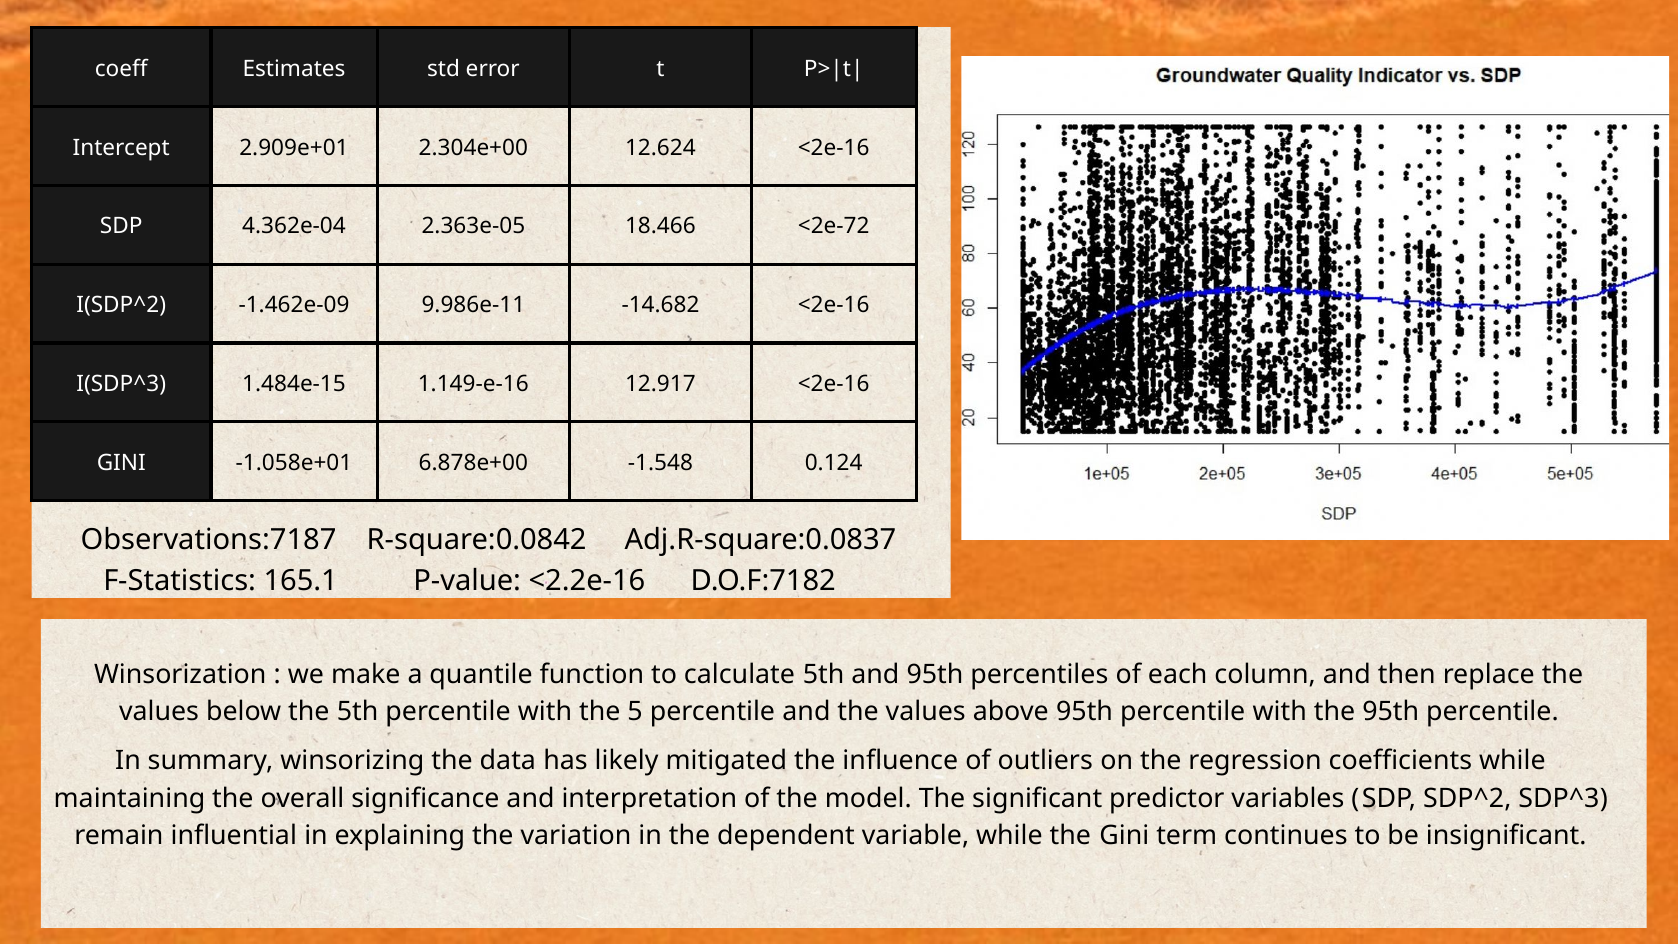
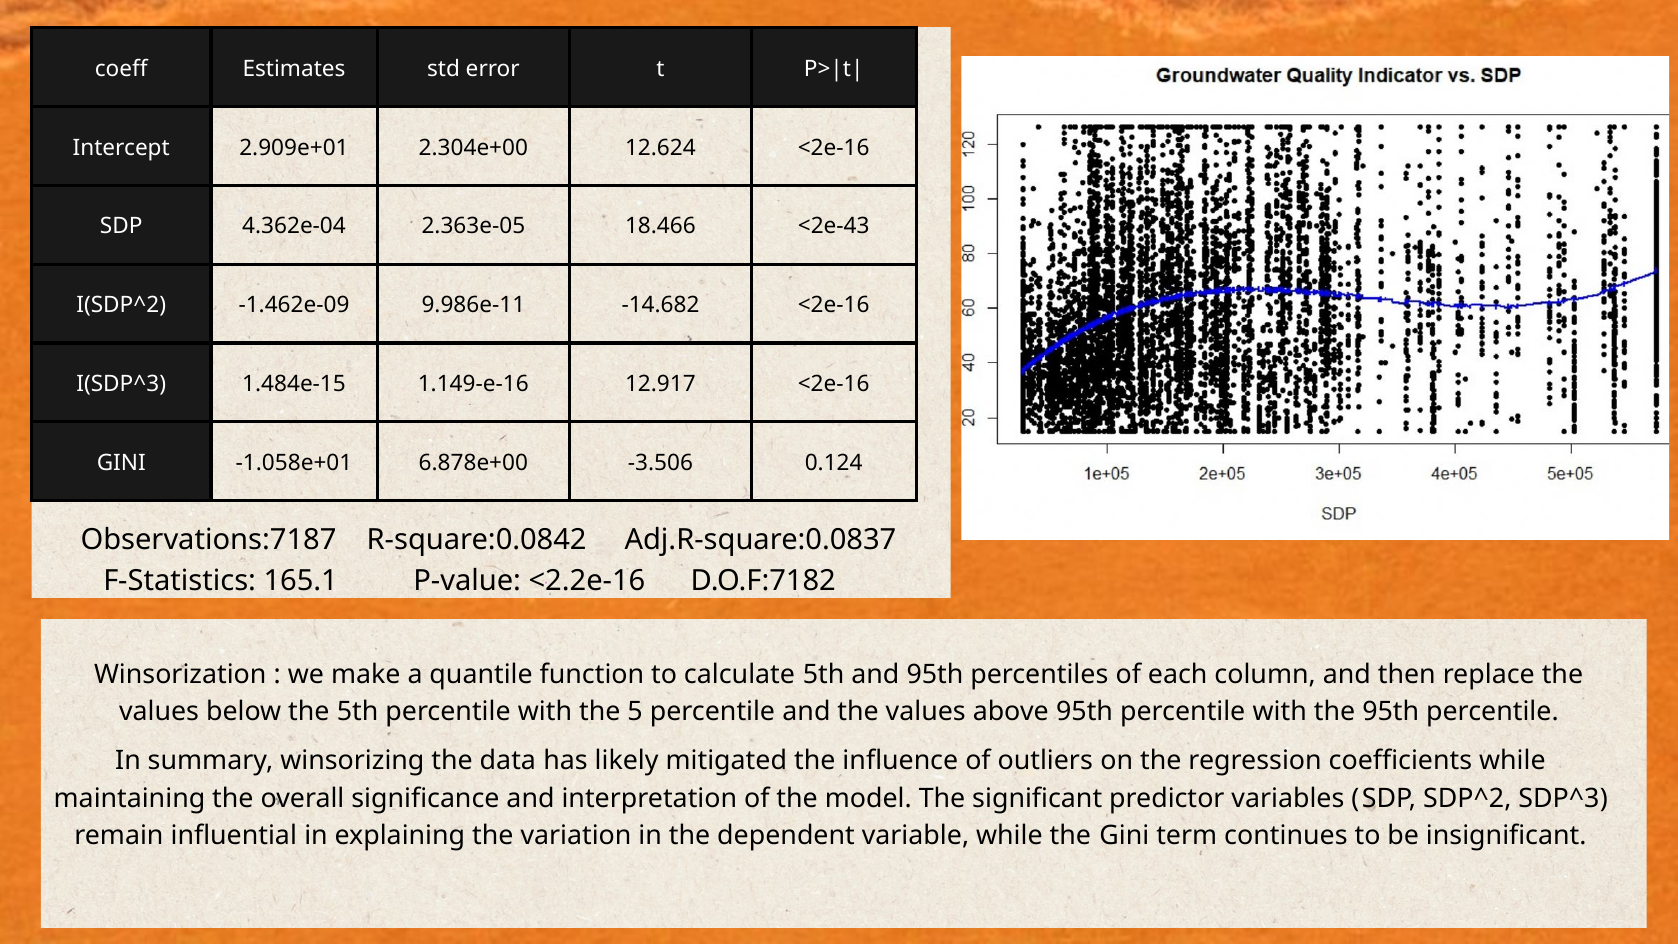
<2e-72: <2e-72 -> <2e-43
-1.548: -1.548 -> -3.506
